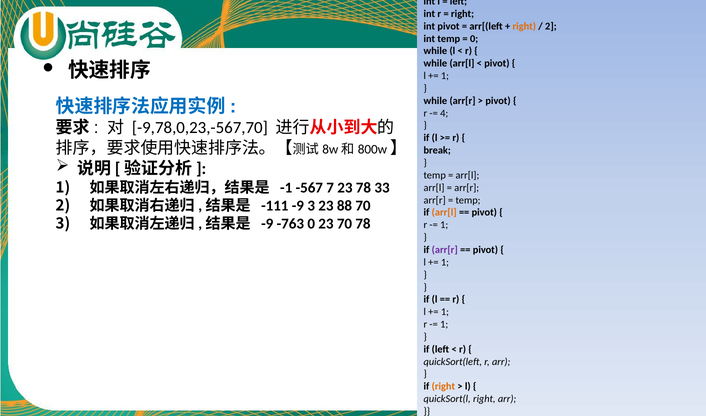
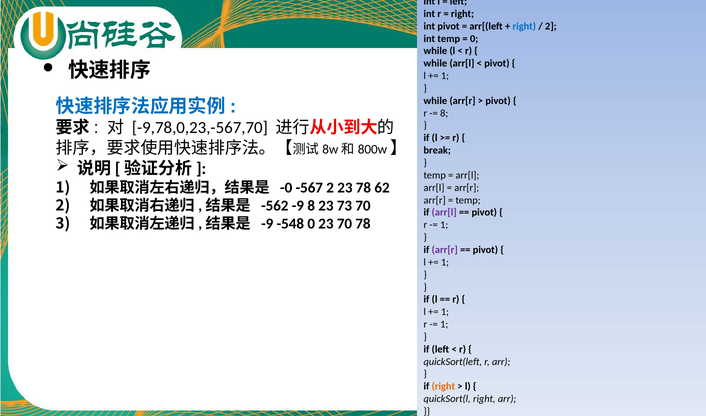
right at (524, 26) colour: orange -> blue
4 at (444, 113): 4 -> 8
-1: -1 -> -0
-567 7: 7 -> 2
33: 33 -> 62
-111: -111 -> -562
-9 3: 3 -> 8
88: 88 -> 73
arr[l at (444, 212) colour: orange -> purple
-763: -763 -> -548
